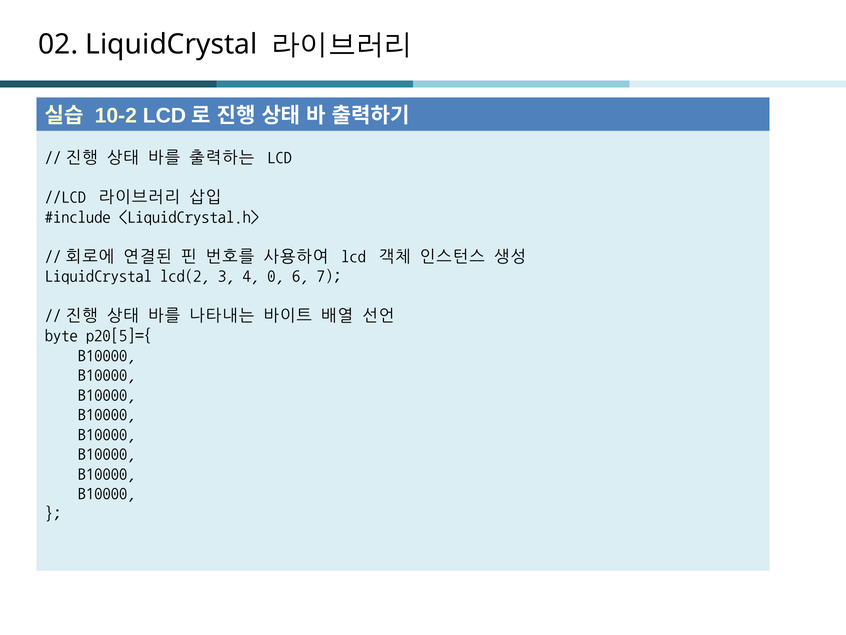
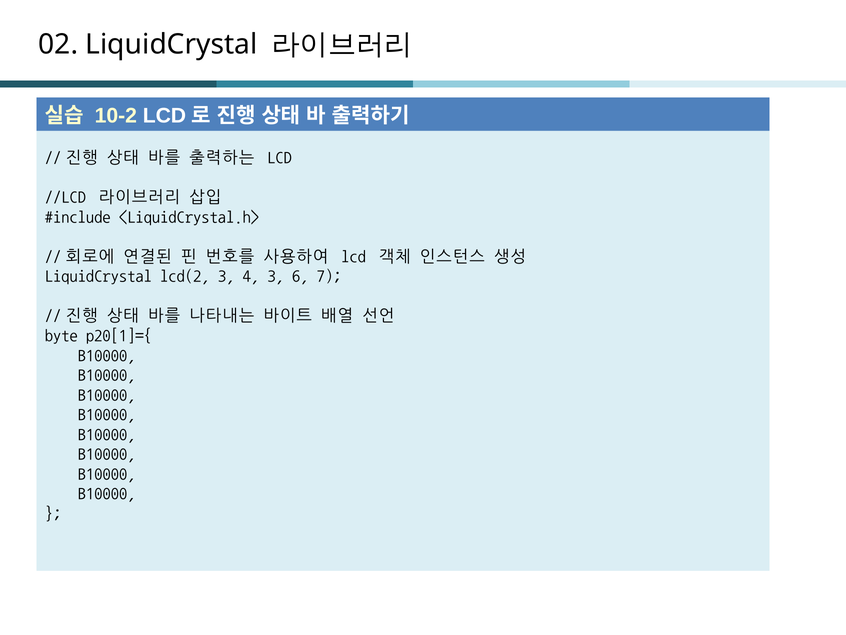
4 0: 0 -> 3
p20[5]={: p20[5]={ -> p20[1]={
